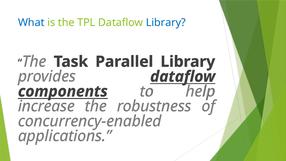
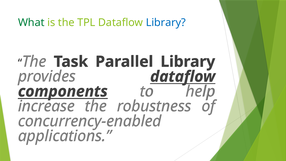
What colour: blue -> green
